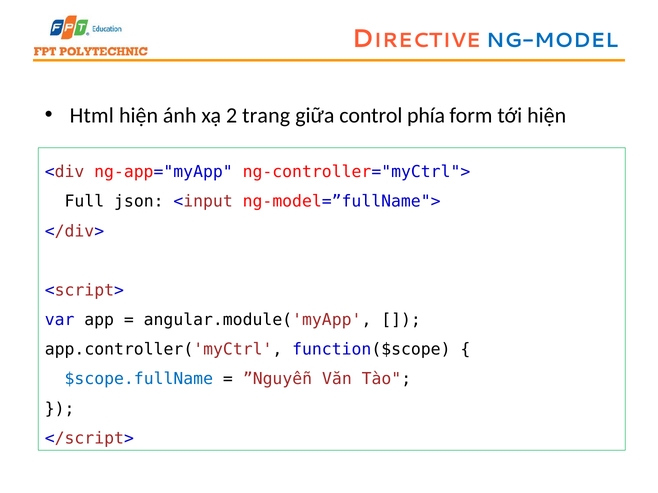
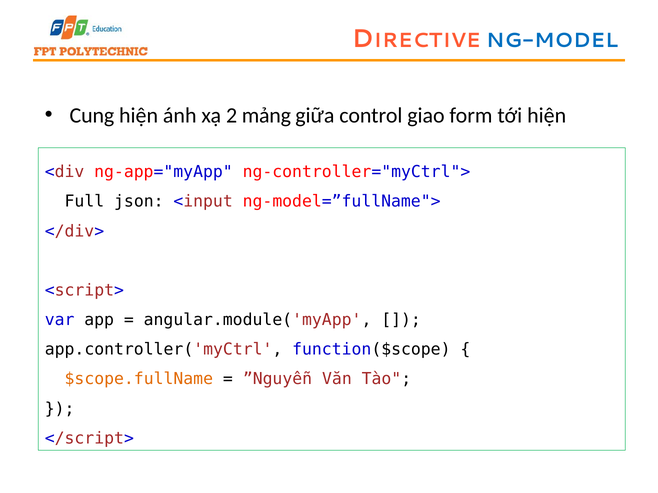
Html: Html -> Cung
trang: trang -> mảng
phía: phía -> giao
$scope.fullName colour: blue -> orange
